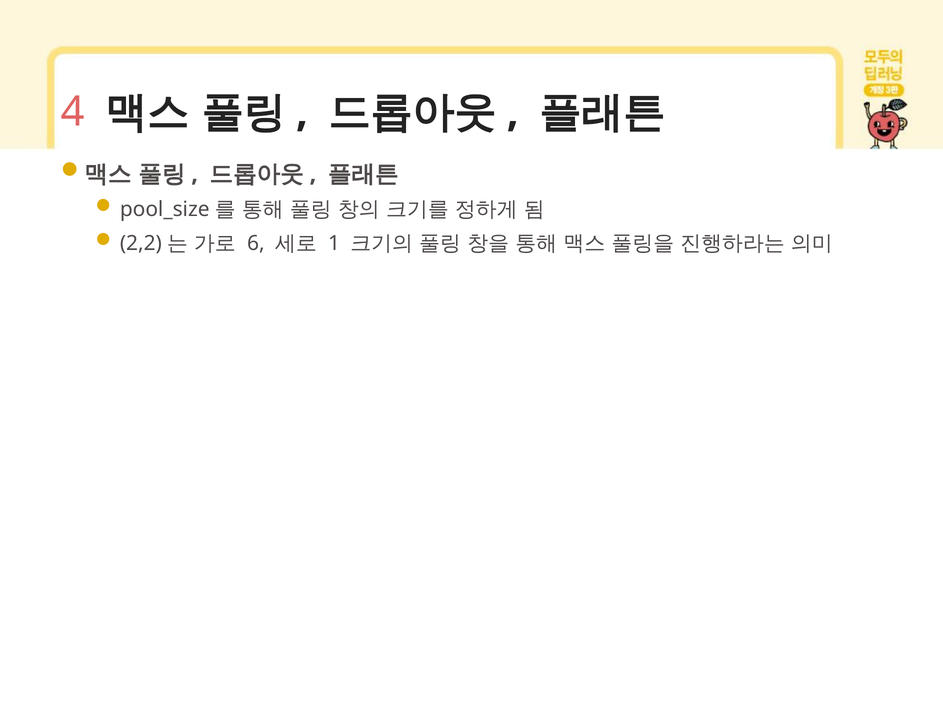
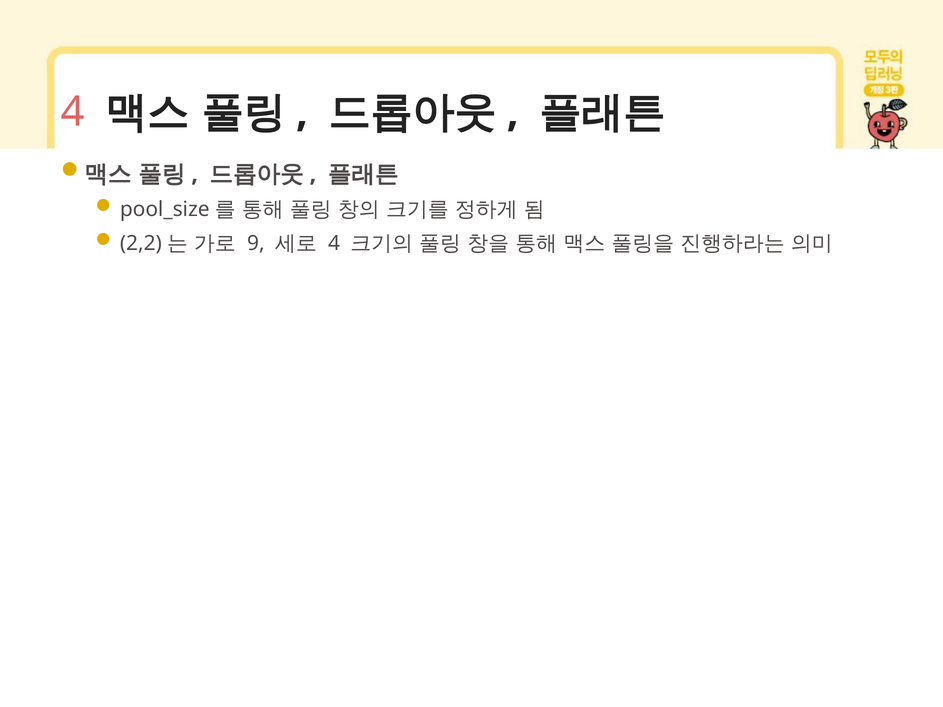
6: 6 -> 9
1 at (334, 244): 1 -> 4
